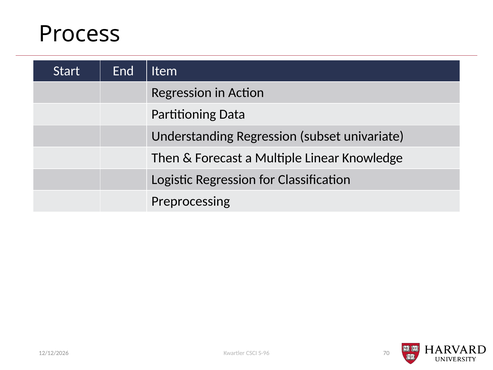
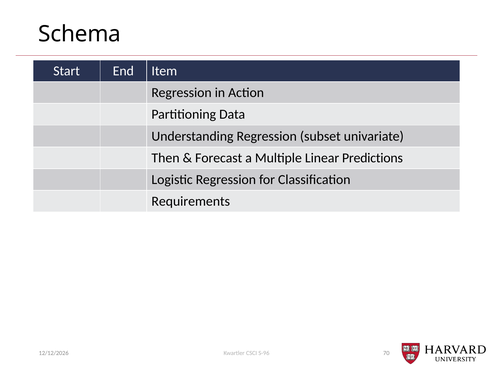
Process: Process -> Schema
Knowledge: Knowledge -> Predictions
Preprocessing: Preprocessing -> Requirements
